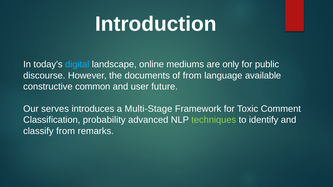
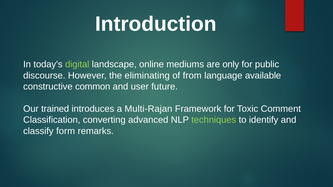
digital colour: light blue -> light green
documents: documents -> eliminating
serves: serves -> trained
Multi-Stage: Multi-Stage -> Multi-Rajan
probability: probability -> converting
classify from: from -> form
